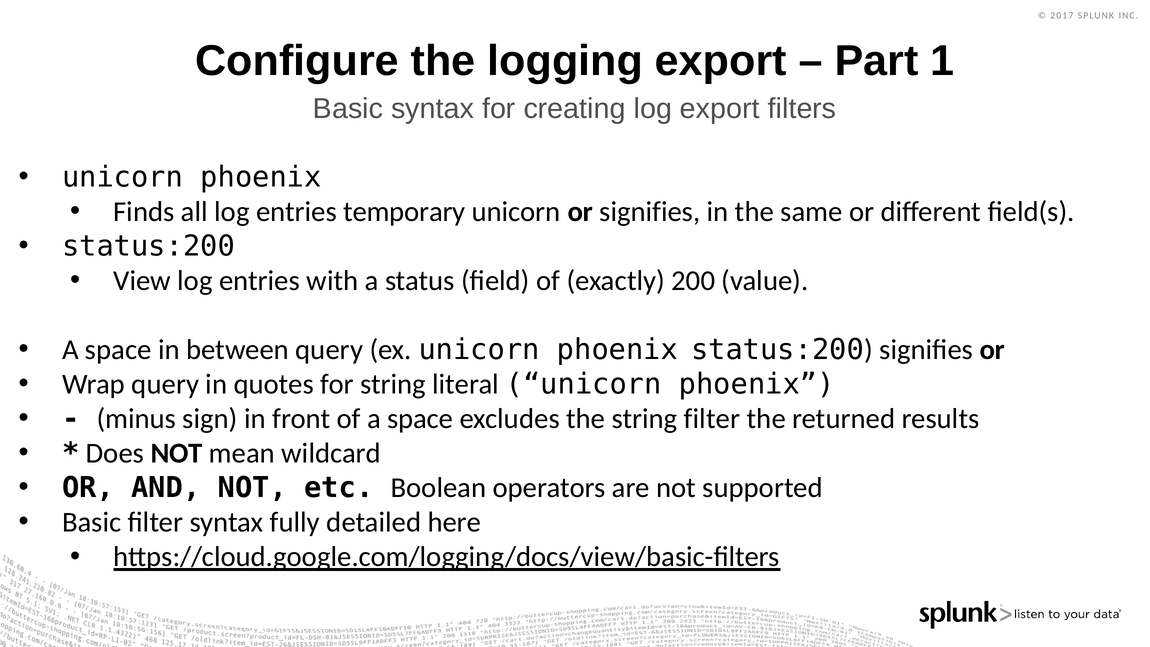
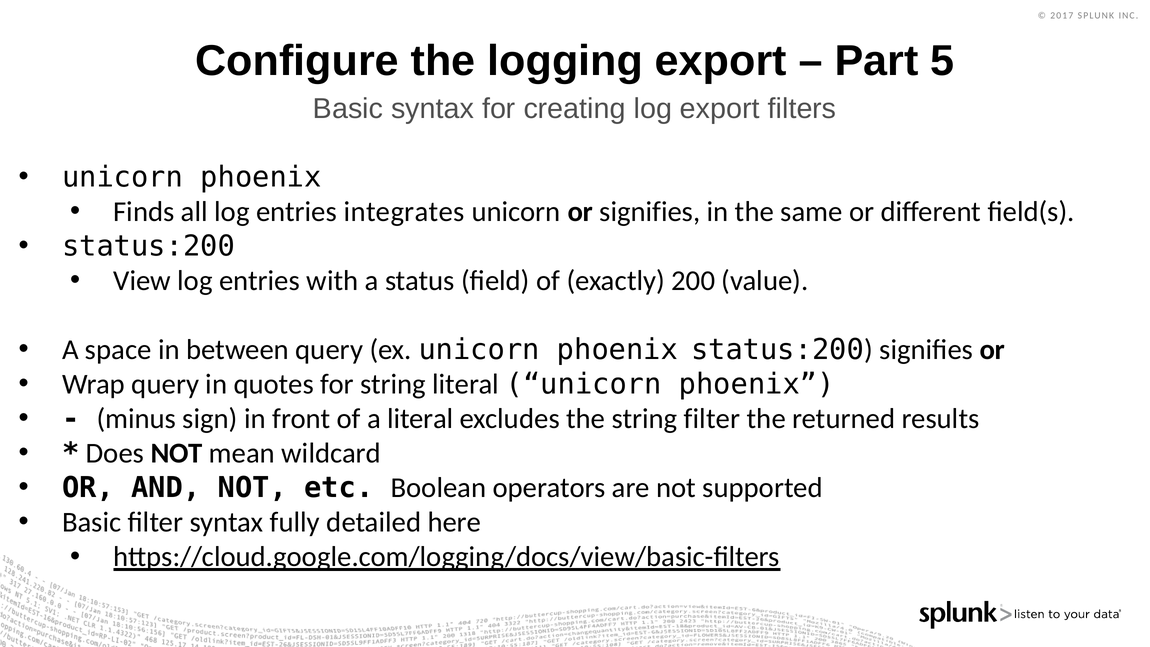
1: 1 -> 5
temporary: temporary -> integrates
of a space: space -> literal
